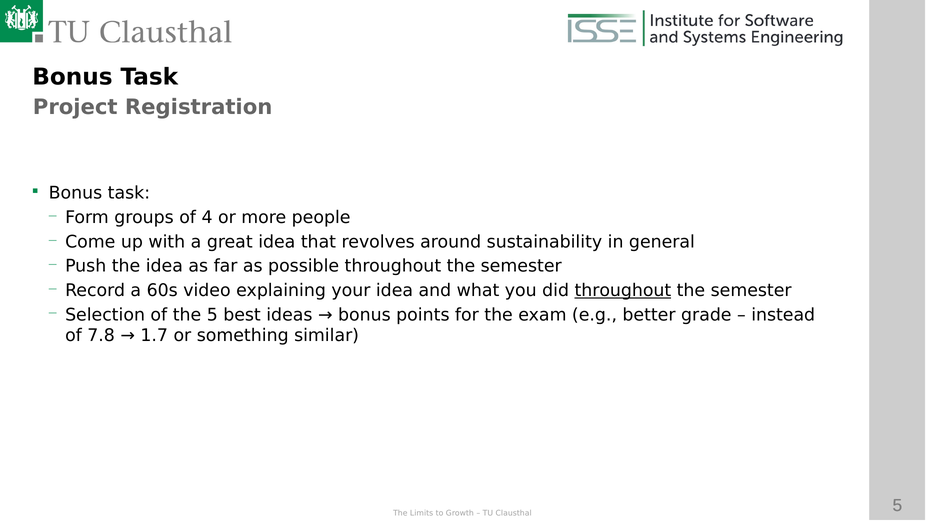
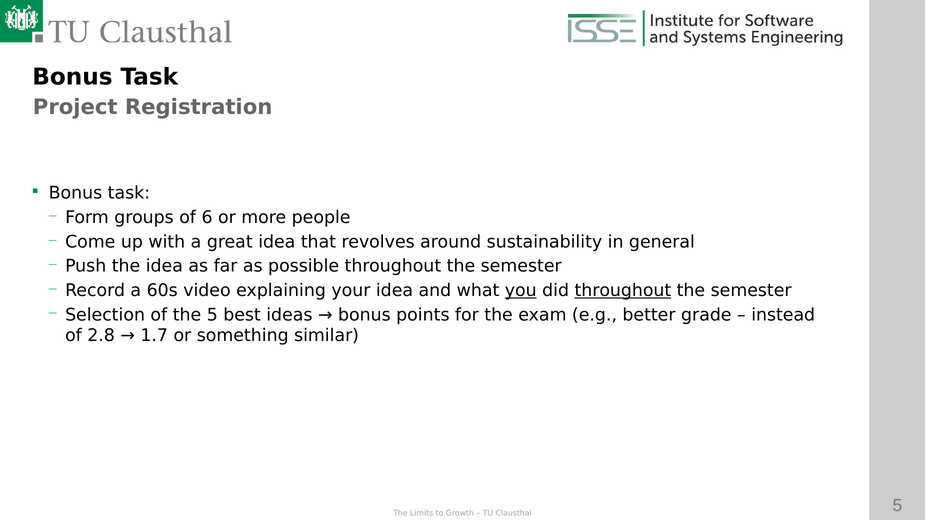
4: 4 -> 6
you underline: none -> present
7.8: 7.8 -> 2.8
